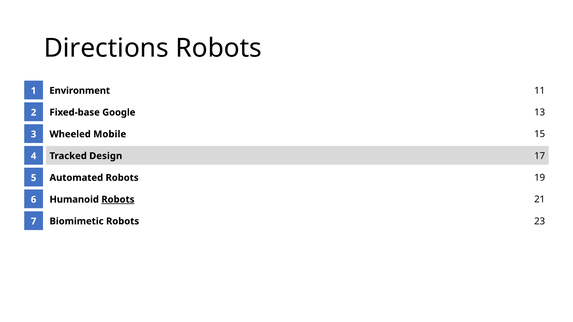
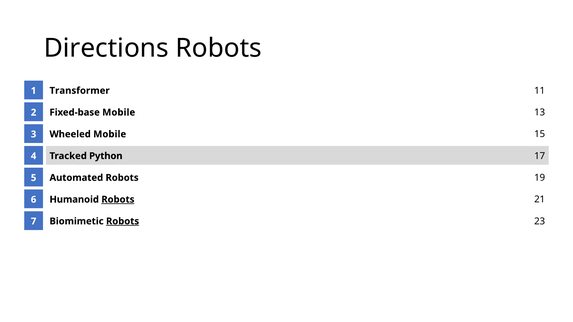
Environment: Environment -> Transformer
Fixed-base Google: Google -> Mobile
Design: Design -> Python
Robots at (123, 221) underline: none -> present
